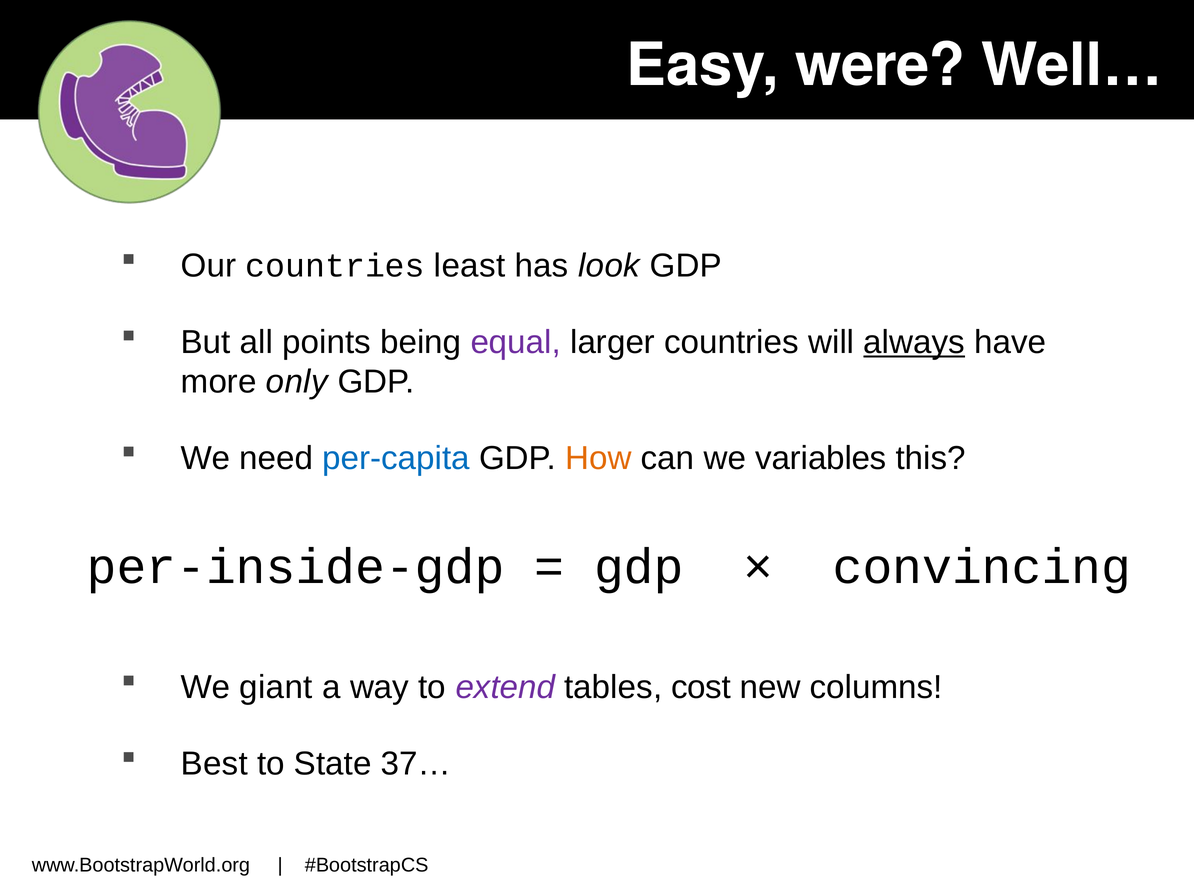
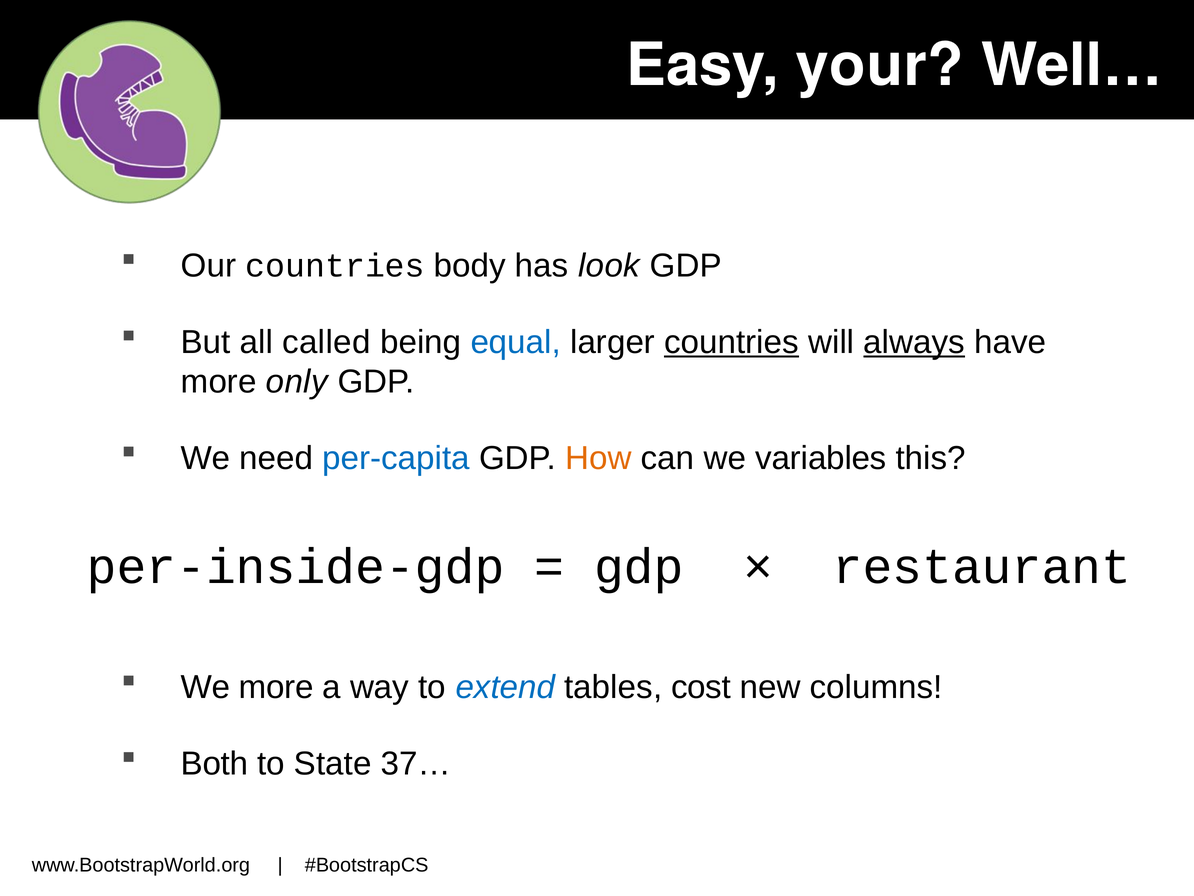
were: were -> your
least: least -> body
points: points -> called
equal colour: purple -> blue
countries at (732, 342) underline: none -> present
convincing: convincing -> restaurant
We giant: giant -> more
extend colour: purple -> blue
Best: Best -> Both
